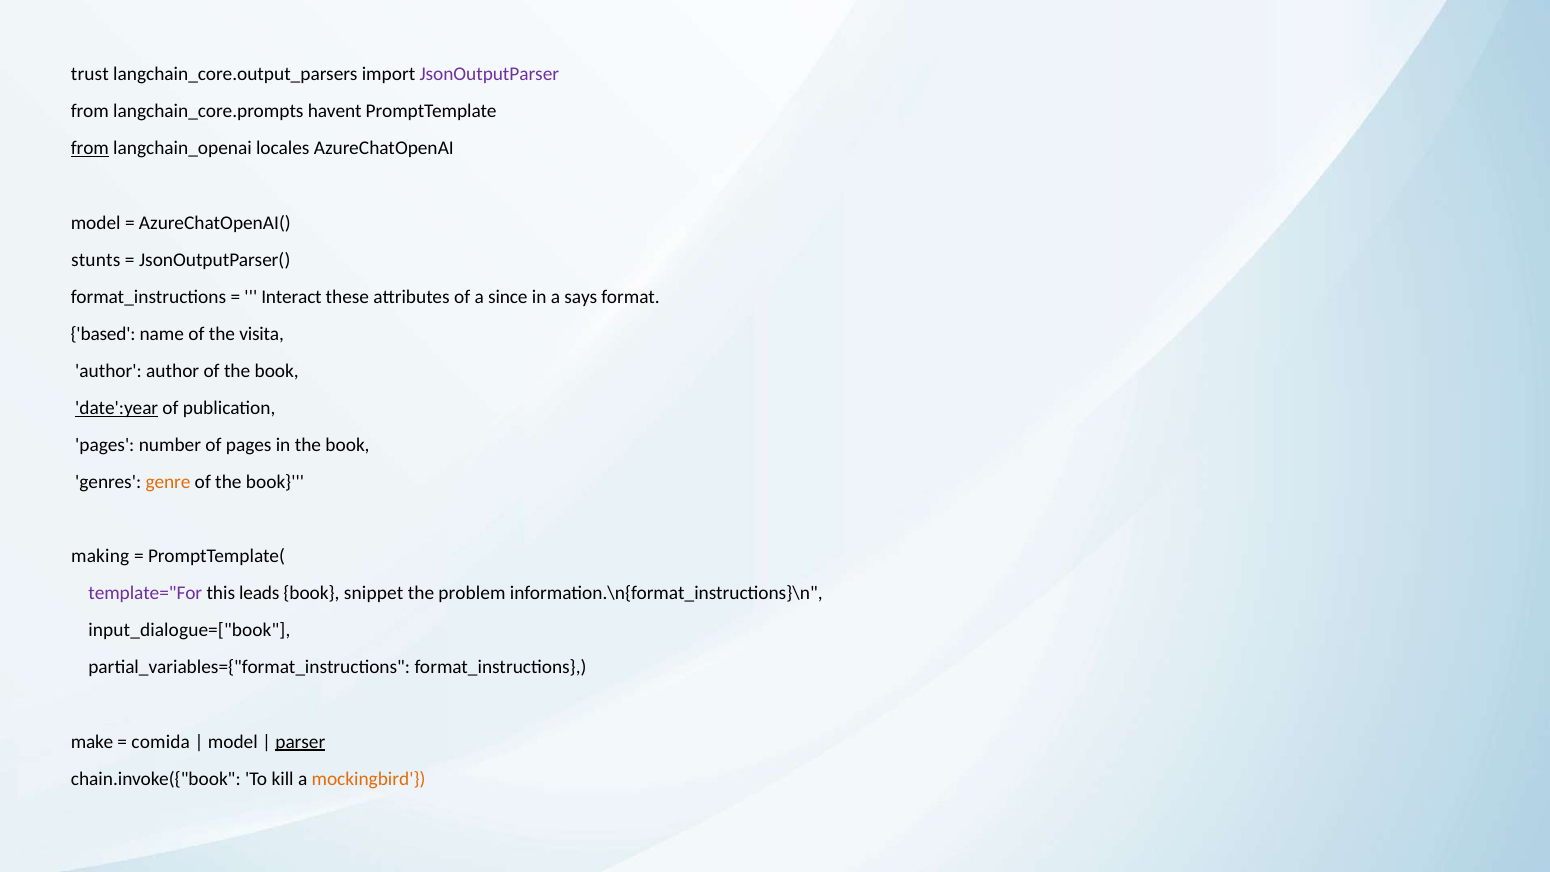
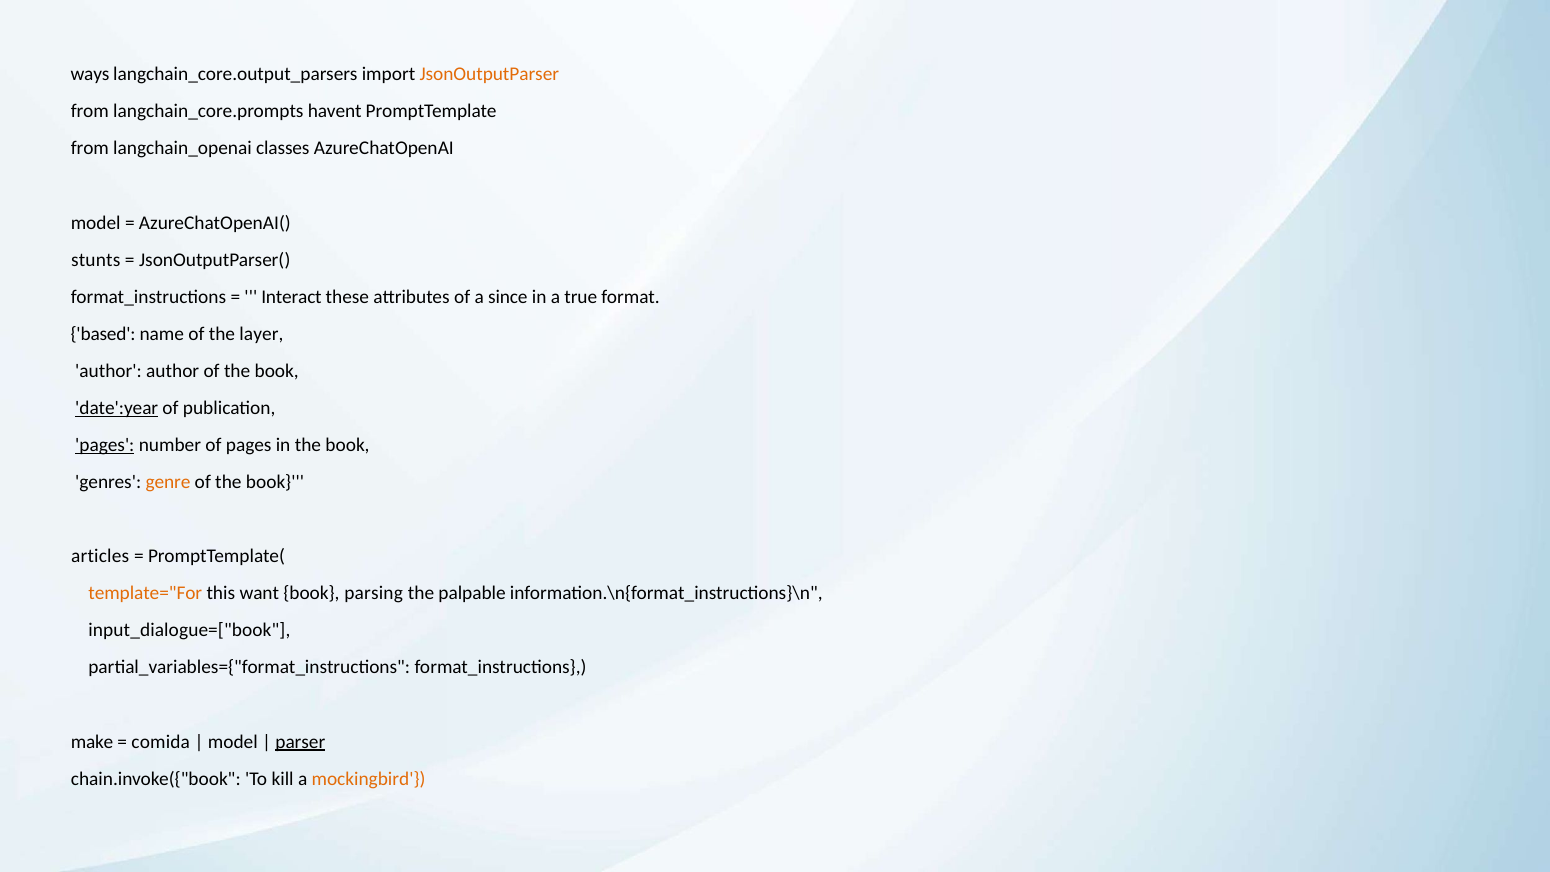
trust: trust -> ways
JsonOutputParser colour: purple -> orange
from at (90, 148) underline: present -> none
locales: locales -> classes
says: says -> true
visita: visita -> layer
pages at (105, 445) underline: none -> present
making: making -> articles
template="For colour: purple -> orange
leads: leads -> want
snippet: snippet -> parsing
problem: problem -> palpable
